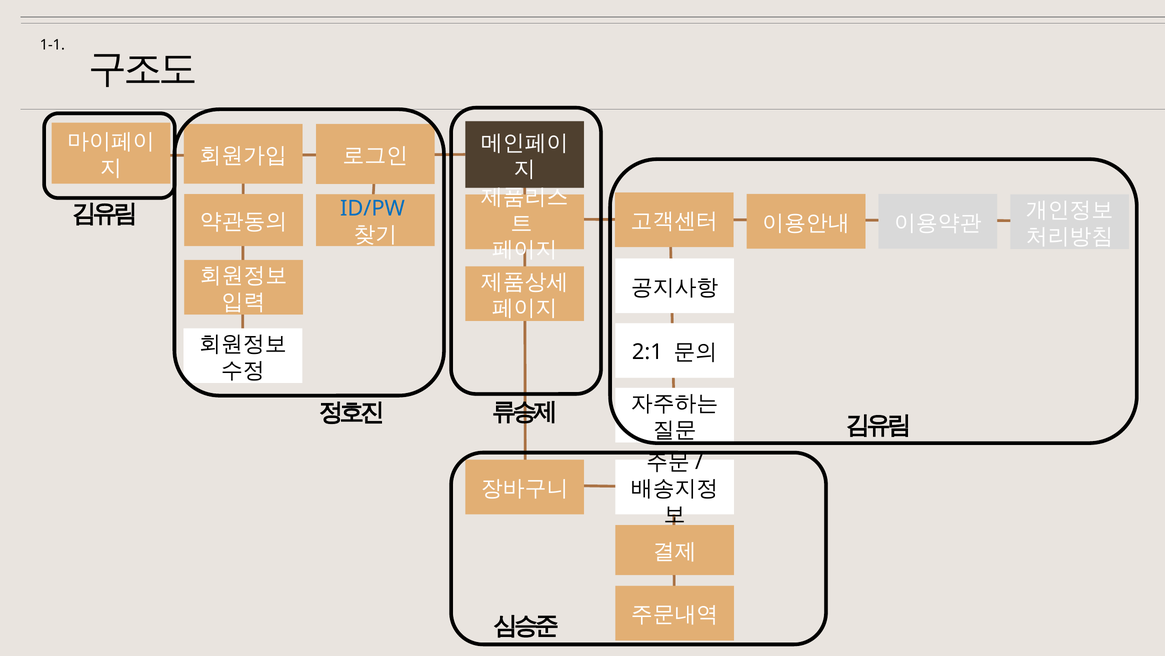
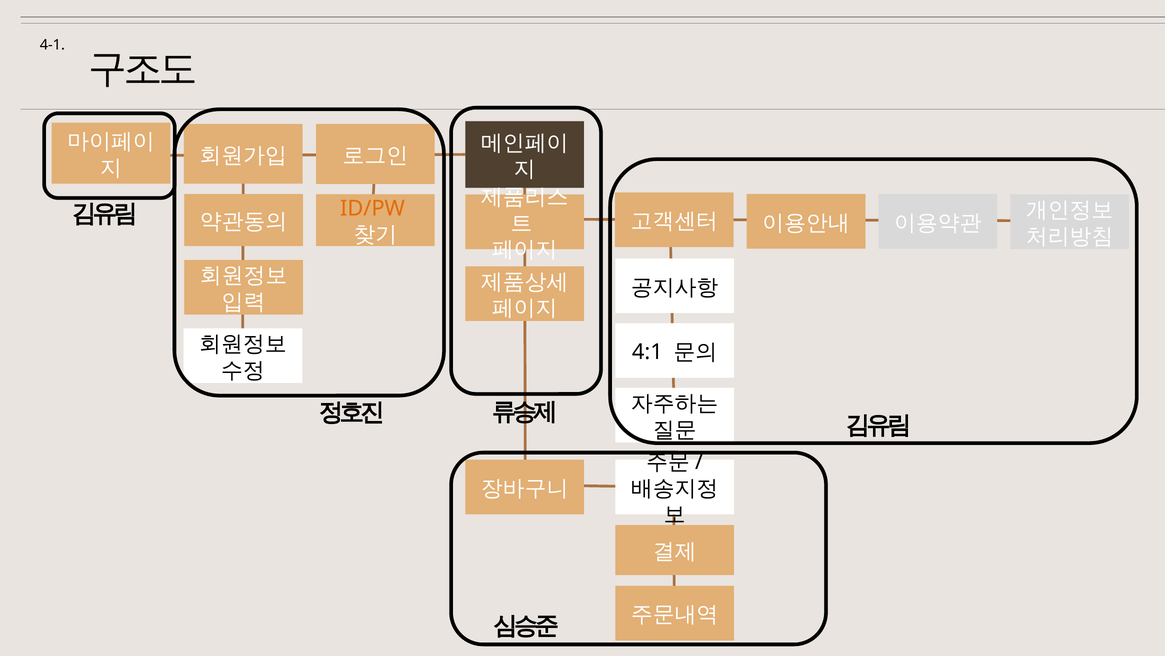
1-1: 1-1 -> 4-1
ID/PW colour: blue -> orange
2:1: 2:1 -> 4:1
